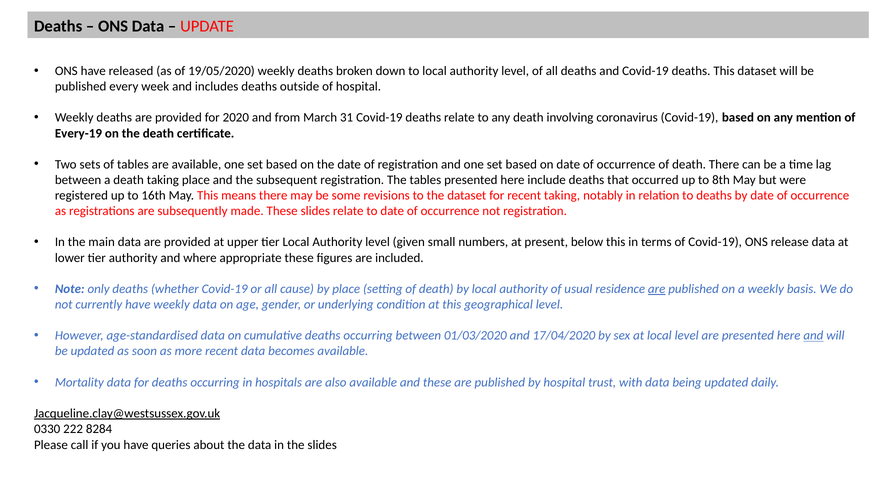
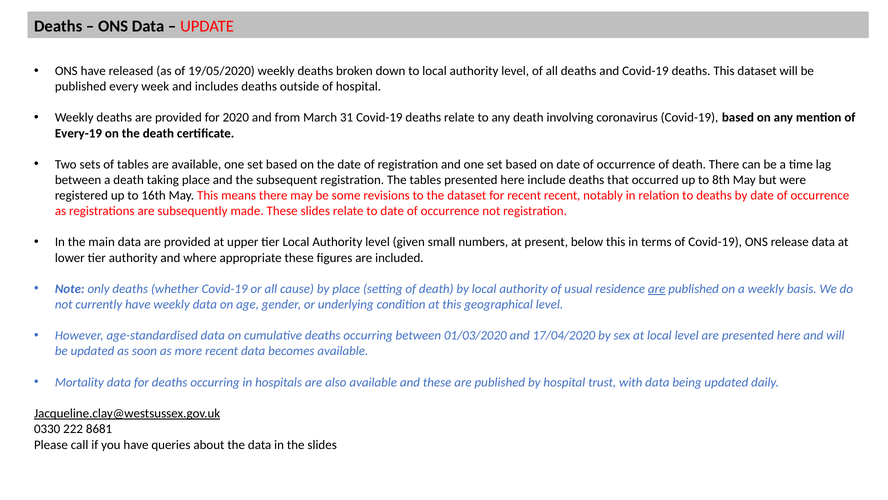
recent taking: taking -> recent
and at (813, 335) underline: present -> none
8284: 8284 -> 8681
